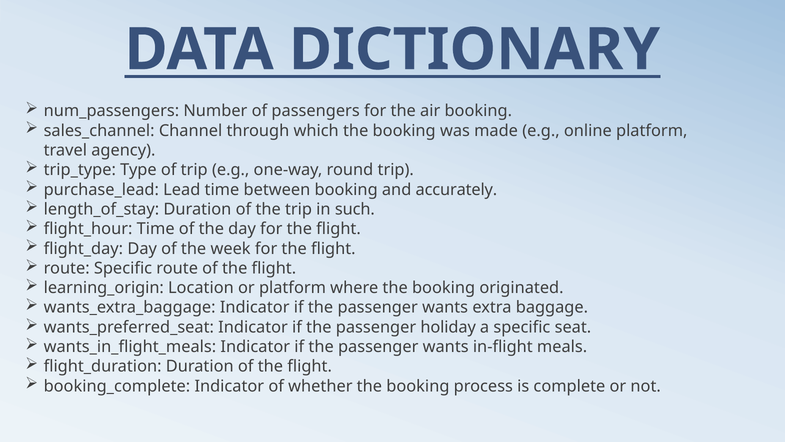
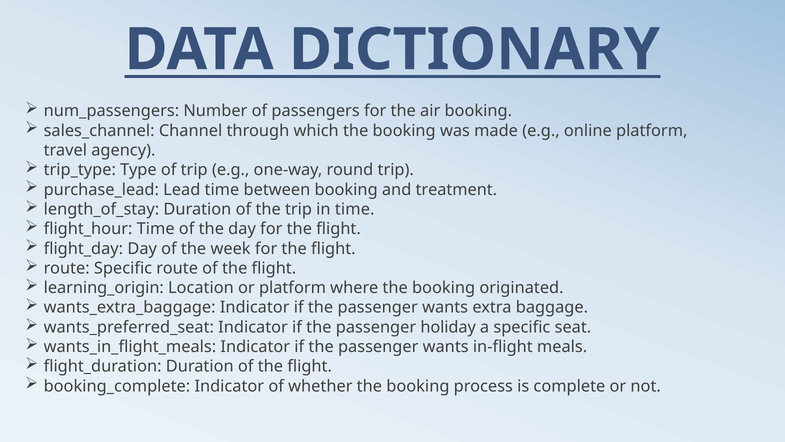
accurately: accurately -> treatment
in such: such -> time
